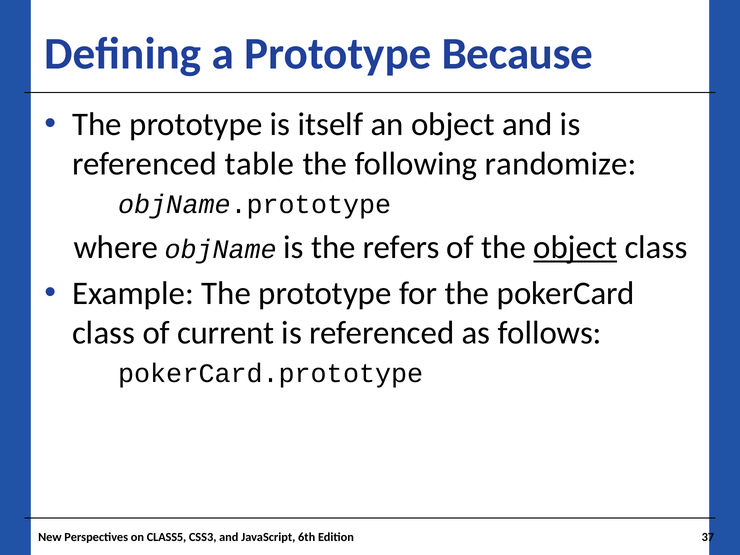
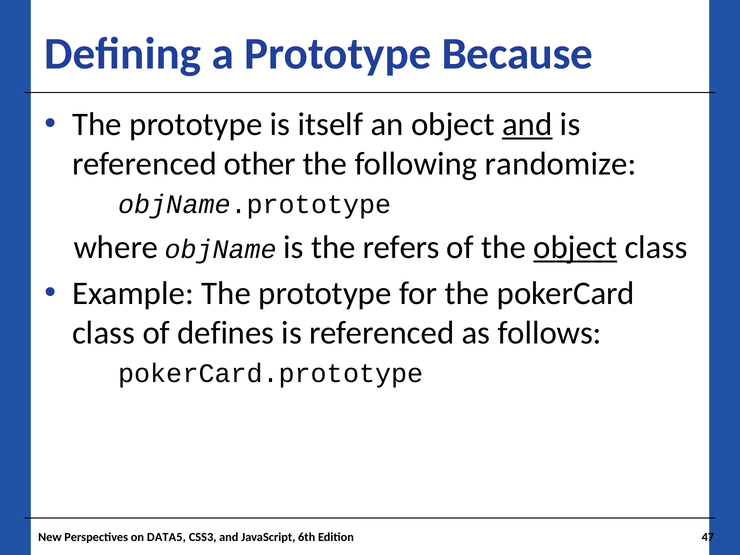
and at (527, 124) underline: none -> present
table: table -> other
current: current -> defines
CLASS5: CLASS5 -> DATA5
37: 37 -> 47
